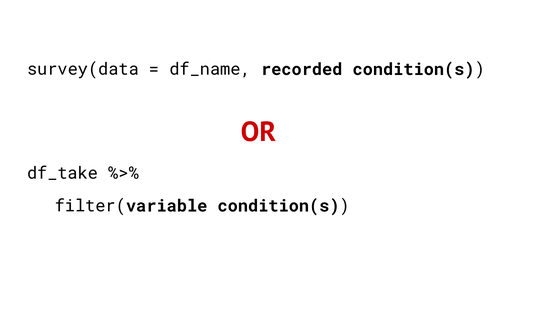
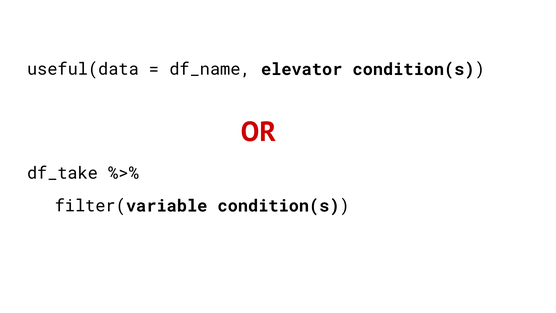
survey(data: survey(data -> useful(data
recorded: recorded -> elevator
